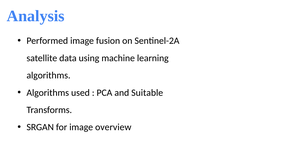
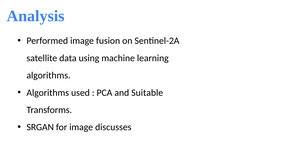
overview: overview -> discusses
